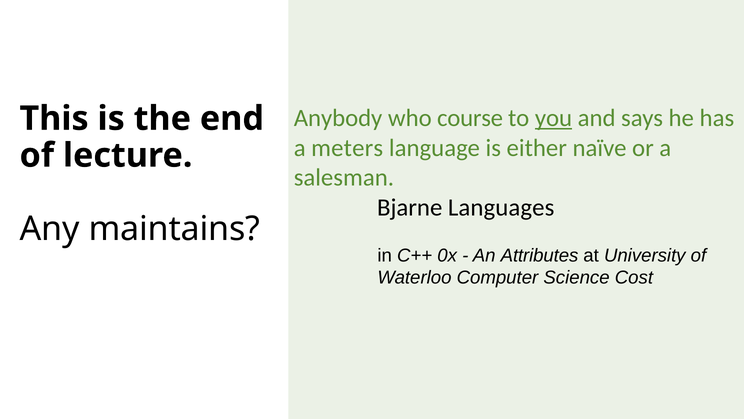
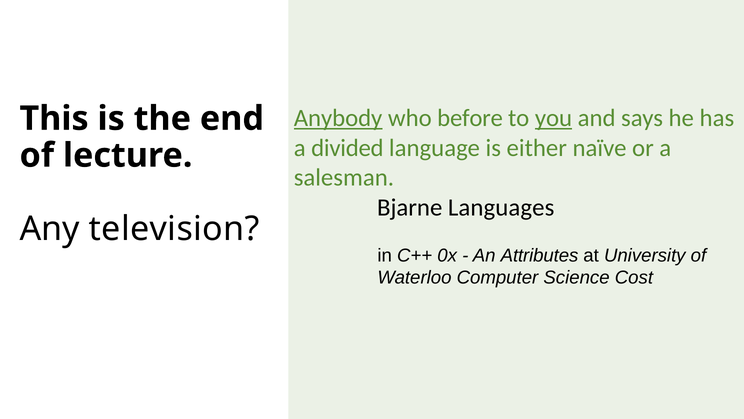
Anybody underline: none -> present
course: course -> before
meters: meters -> divided
maintains: maintains -> television
